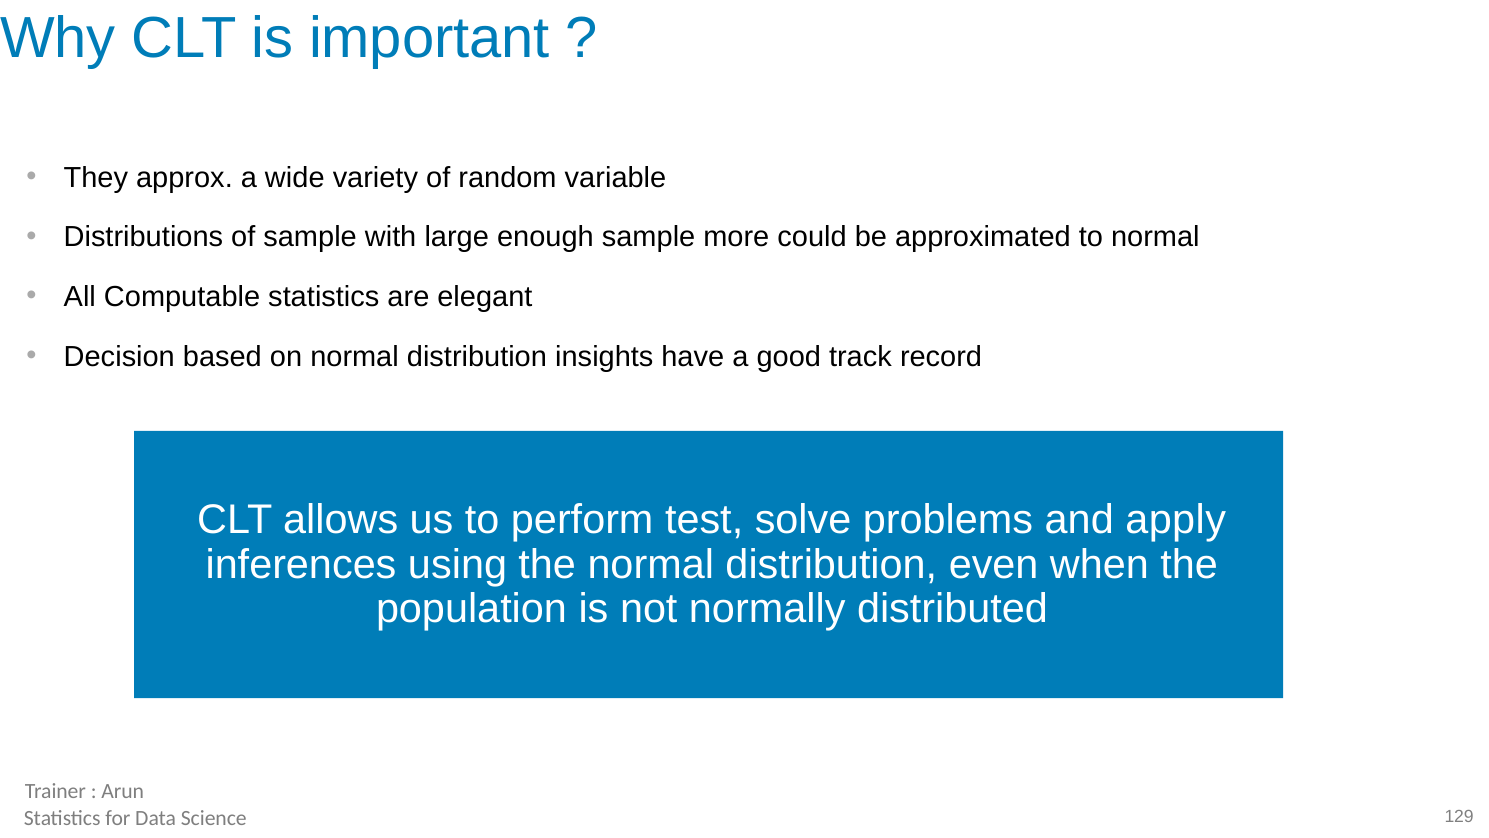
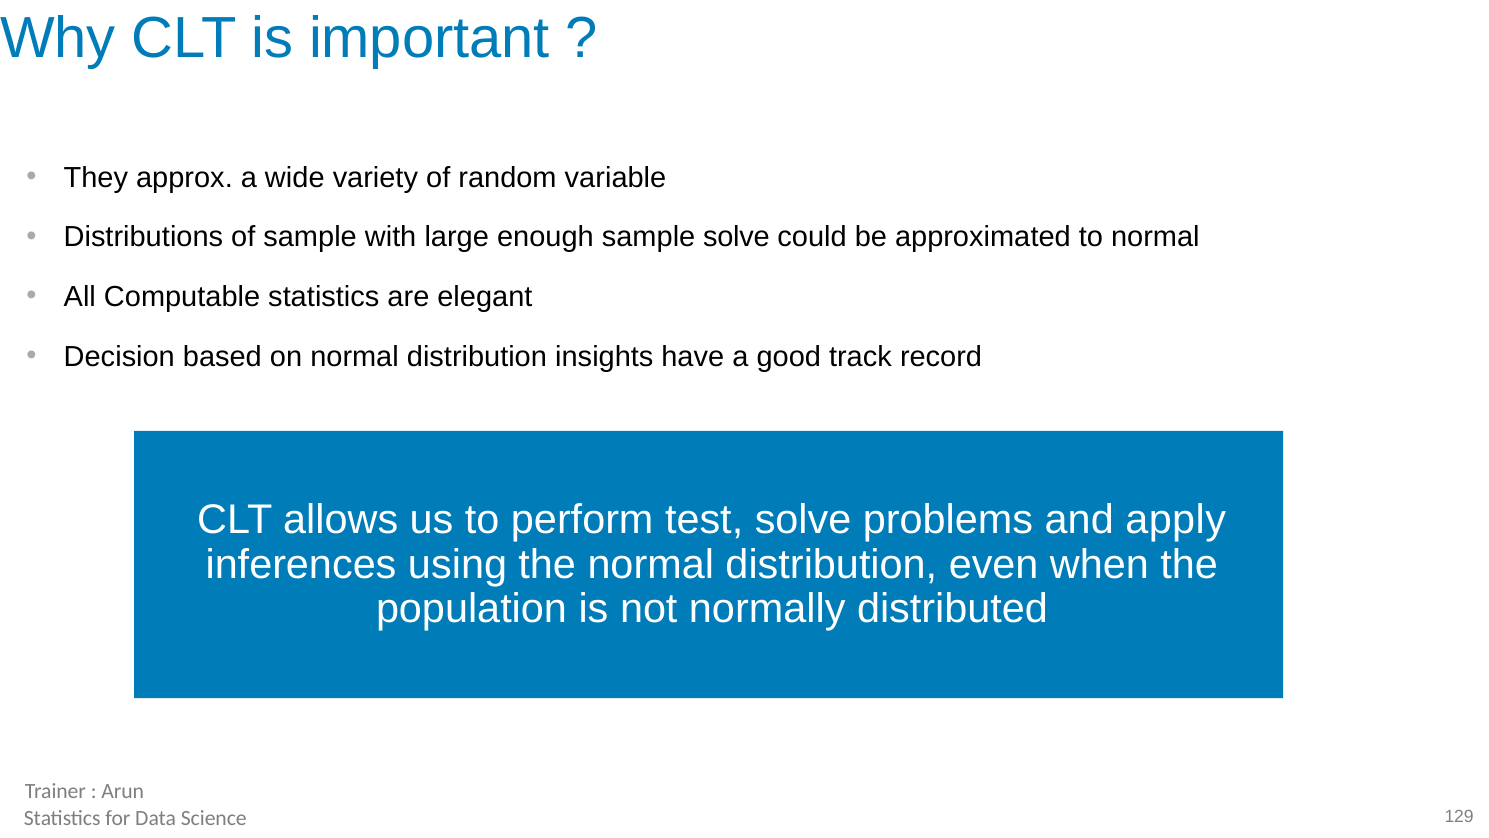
sample more: more -> solve
